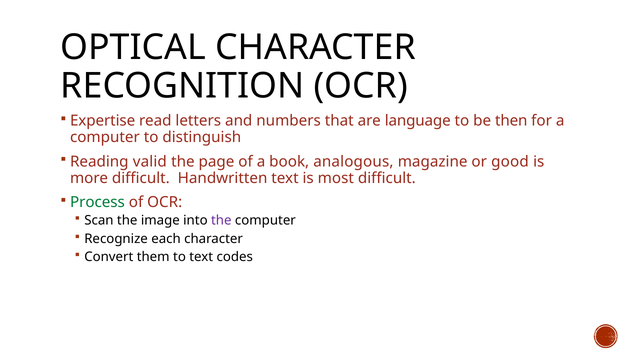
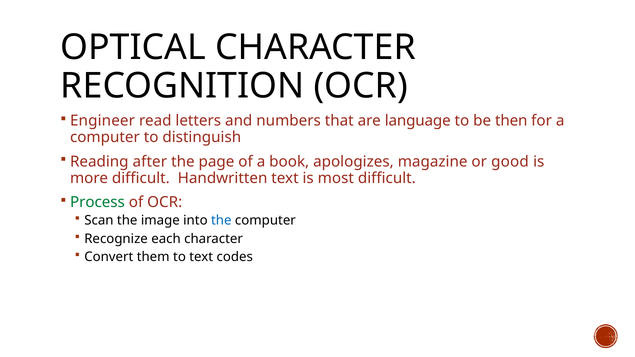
Expertise: Expertise -> Engineer
valid: valid -> after
analogous: analogous -> apologizes
the at (221, 221) colour: purple -> blue
